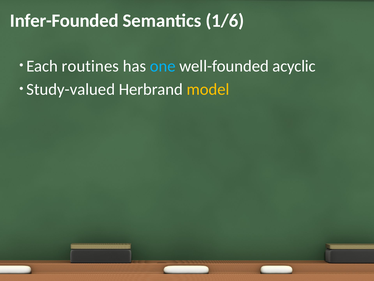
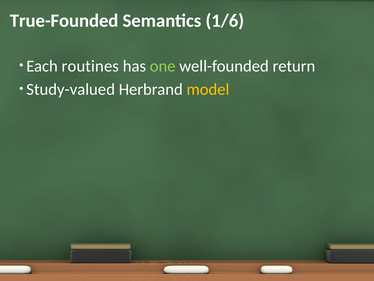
Infer-Founded: Infer-Founded -> True-Founded
one colour: light blue -> light green
acyclic: acyclic -> return
